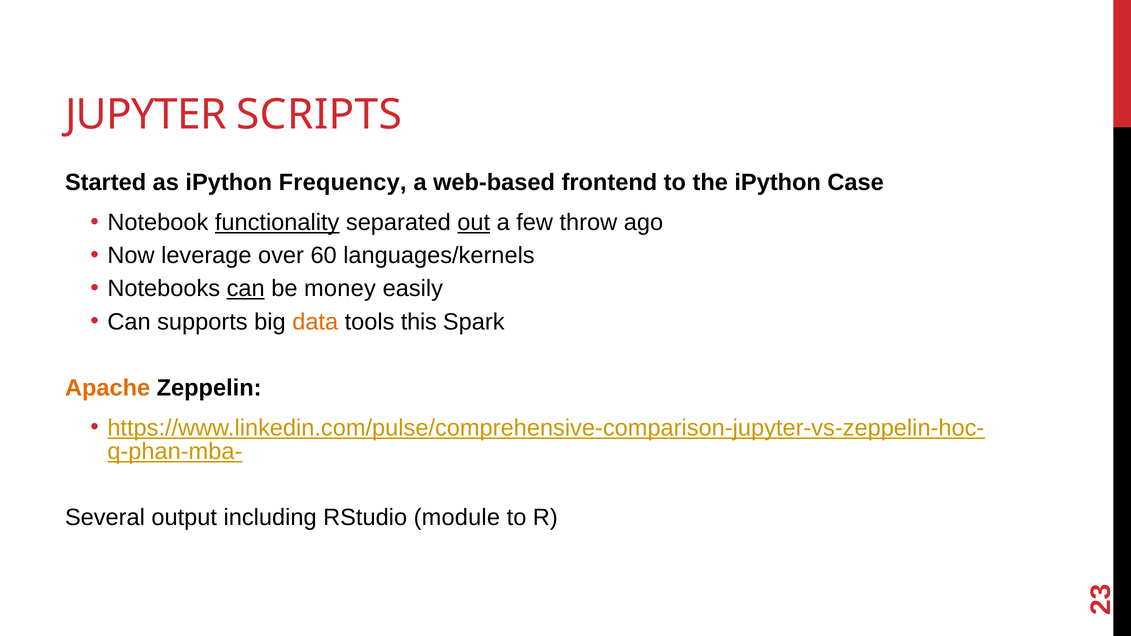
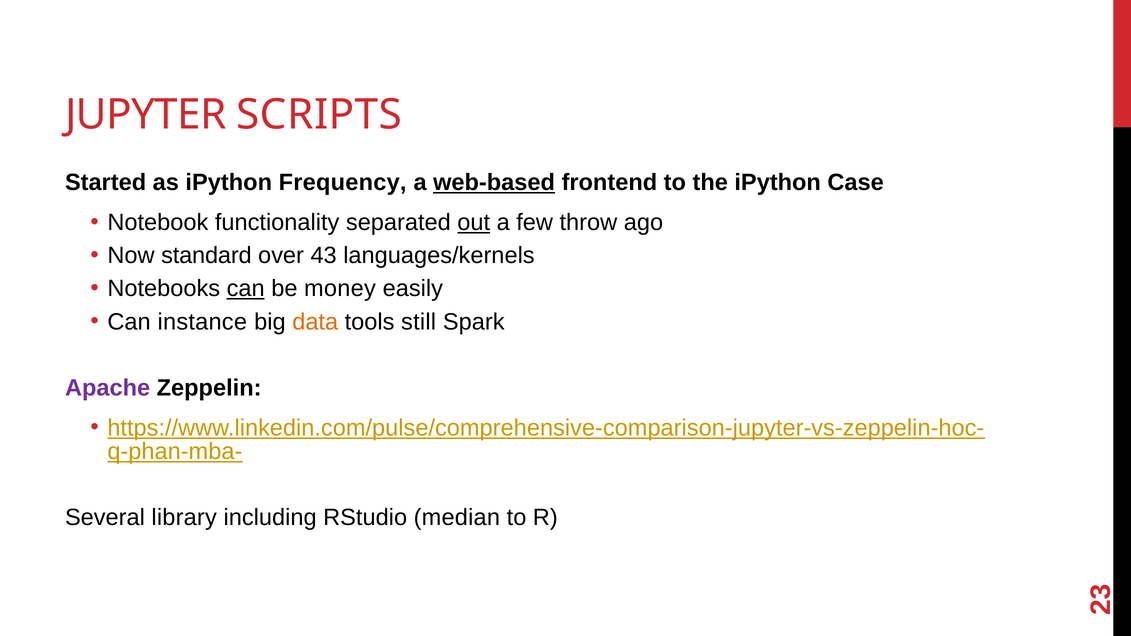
web-based underline: none -> present
functionality underline: present -> none
leverage: leverage -> standard
60: 60 -> 43
supports: supports -> instance
this: this -> still
Apache colour: orange -> purple
output: output -> library
module: module -> median
